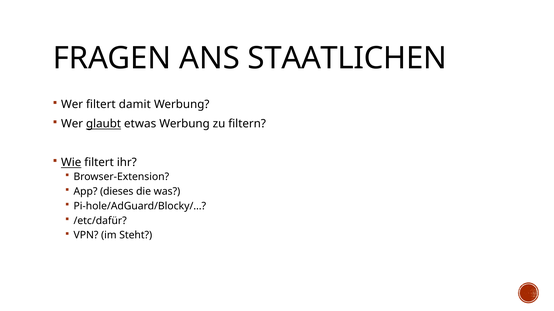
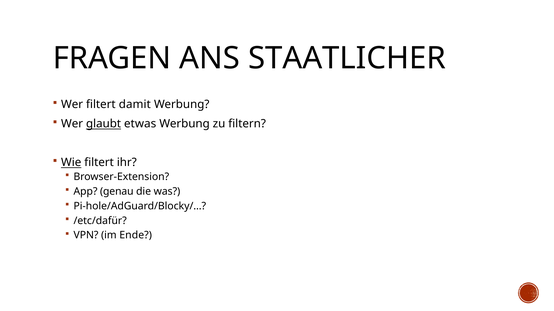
STAATLICHEN: STAATLICHEN -> STAATLICHER
dieses: dieses -> genau
Steht: Steht -> Ende
